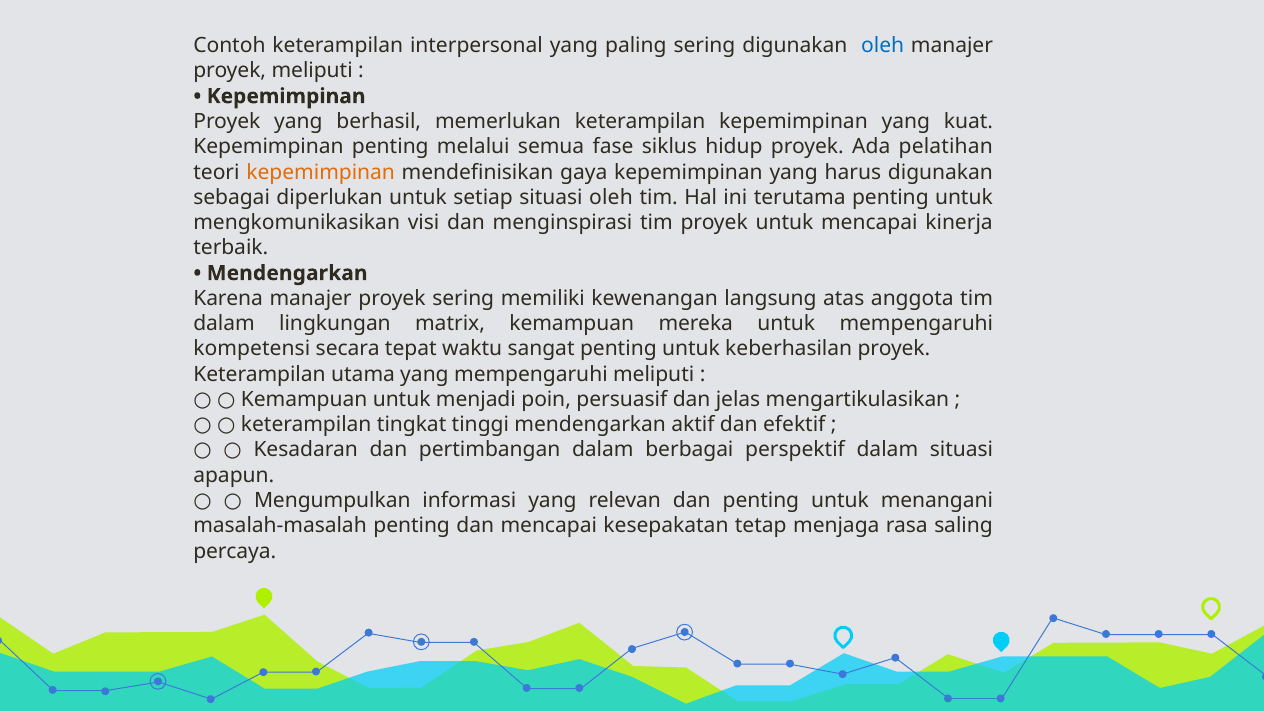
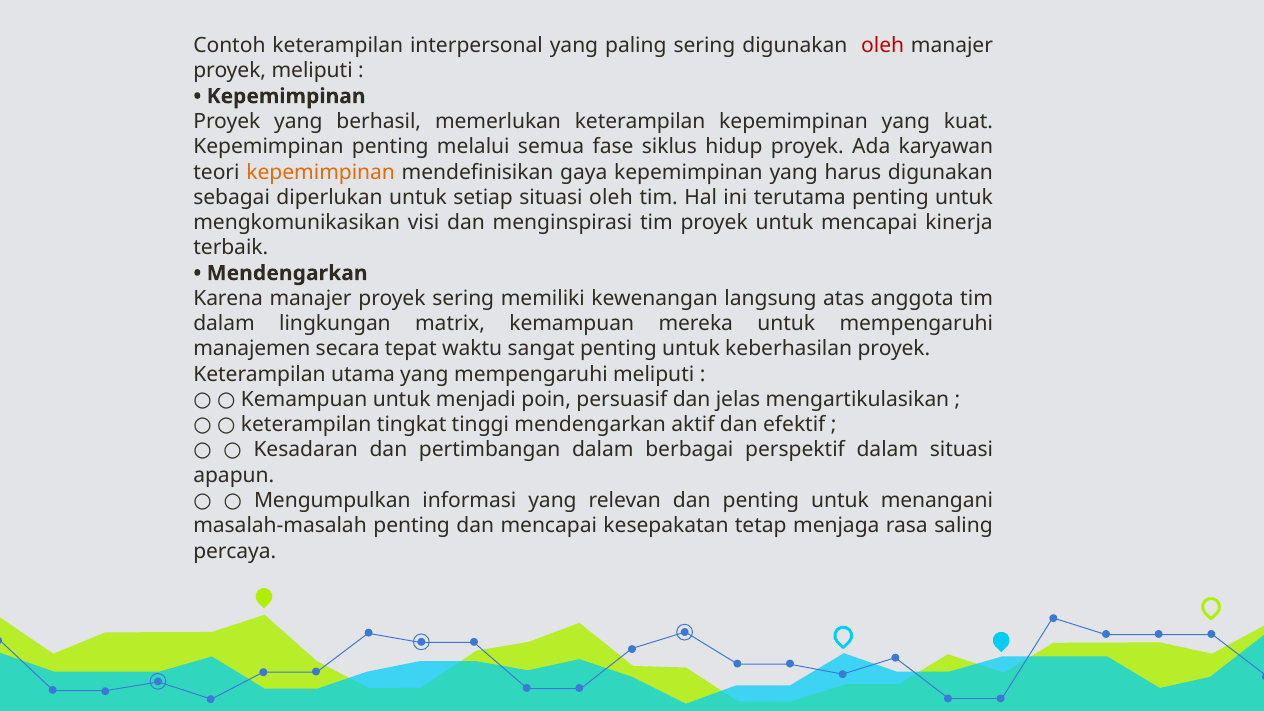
oleh at (883, 46) colour: blue -> red
pelatihan: pelatihan -> karyawan
kompetensi: kompetensi -> manajemen
